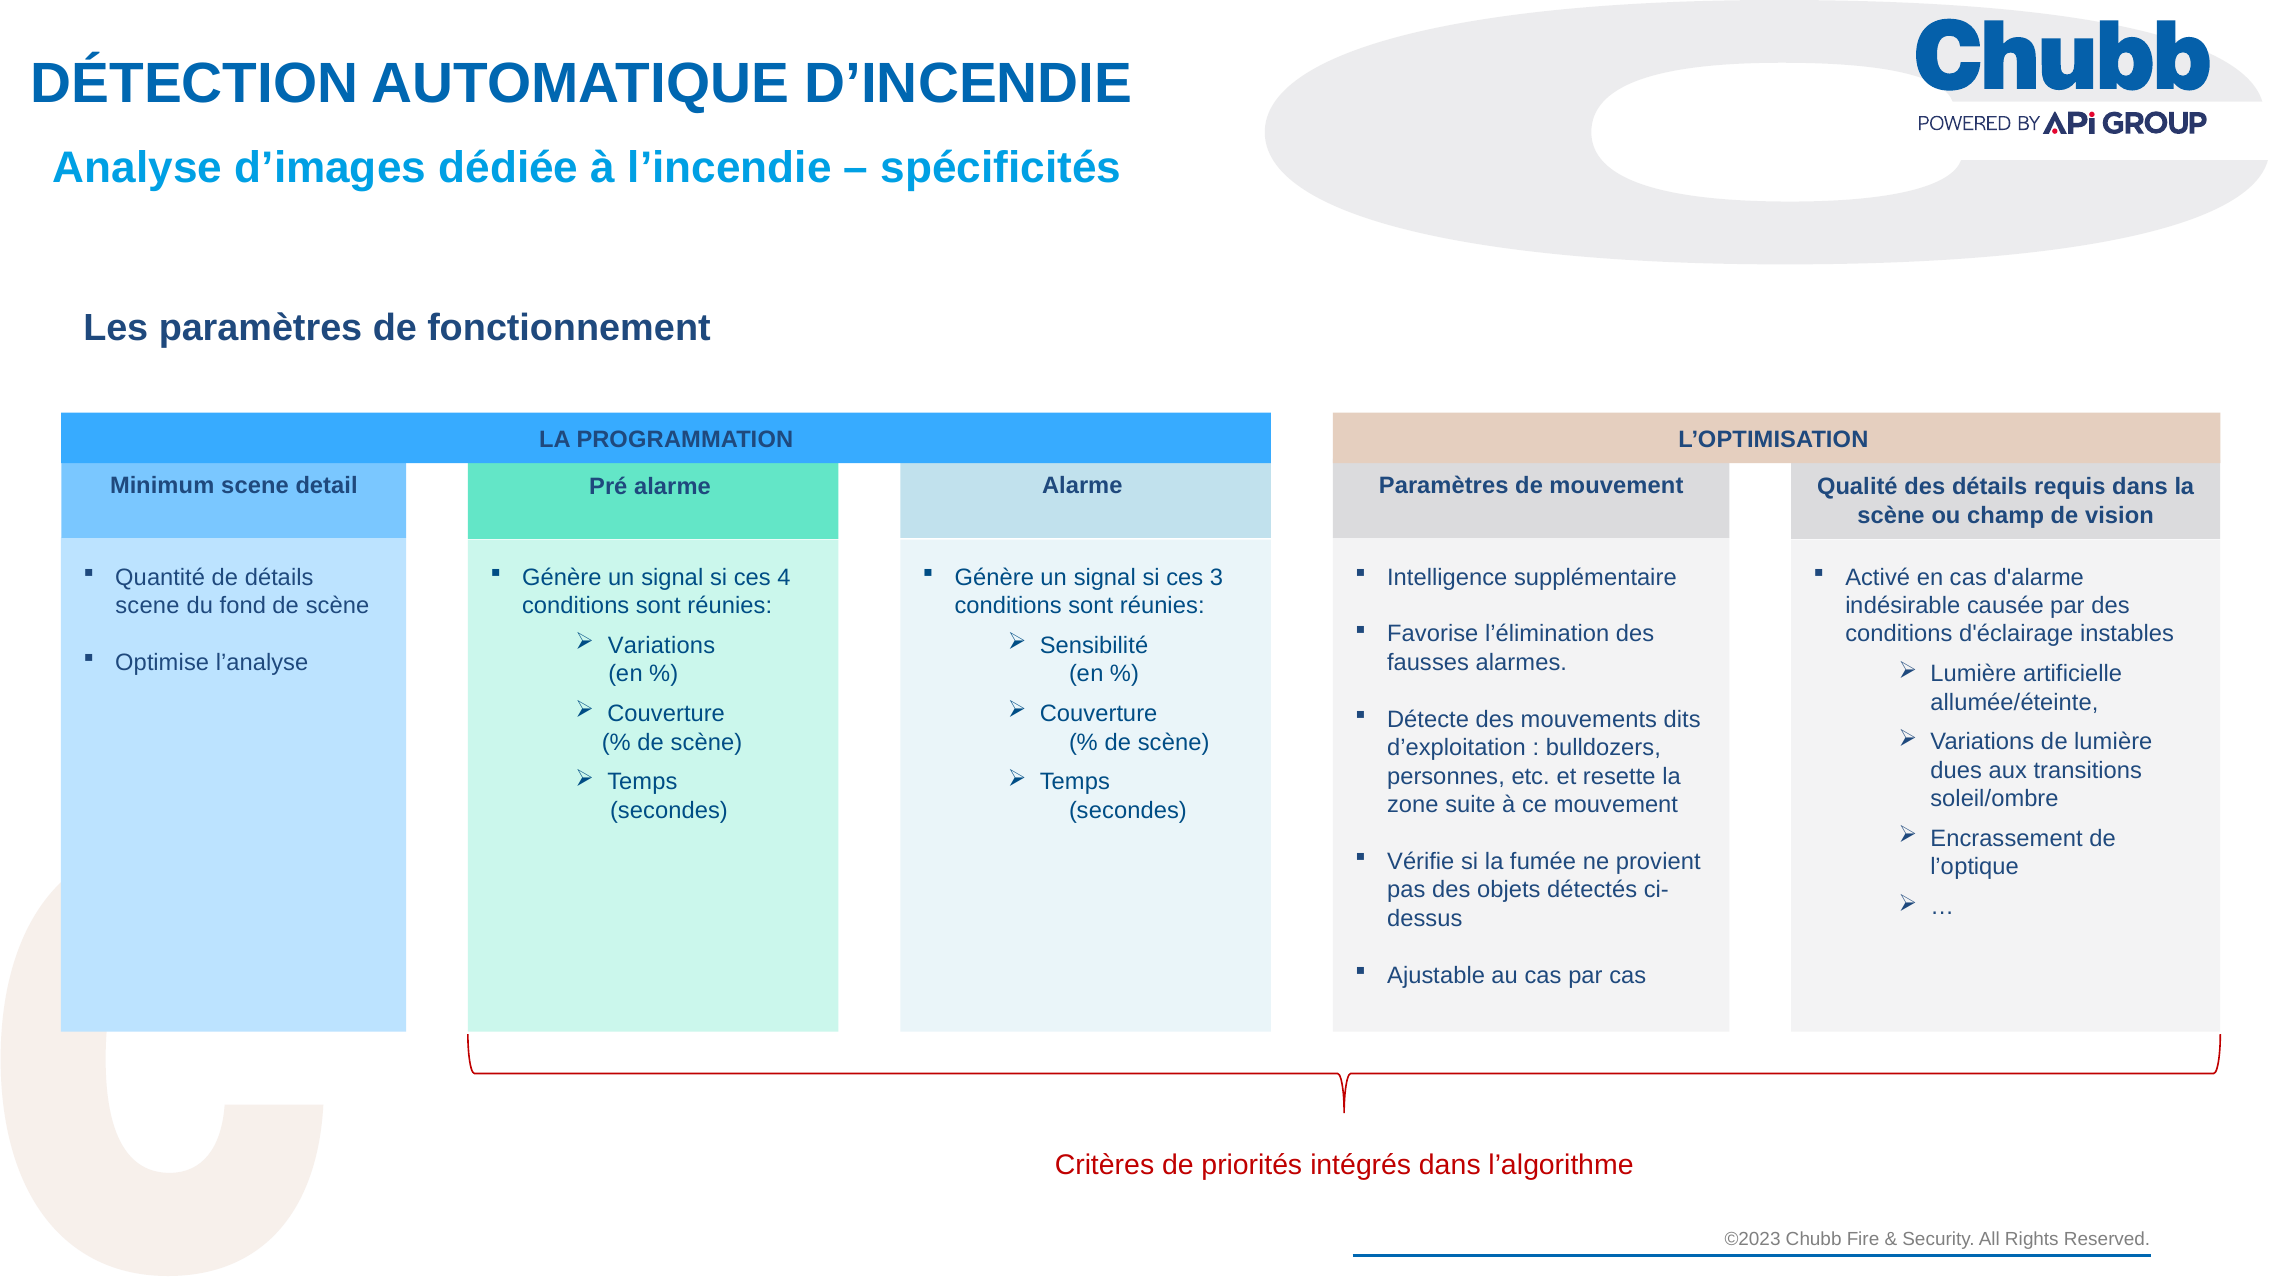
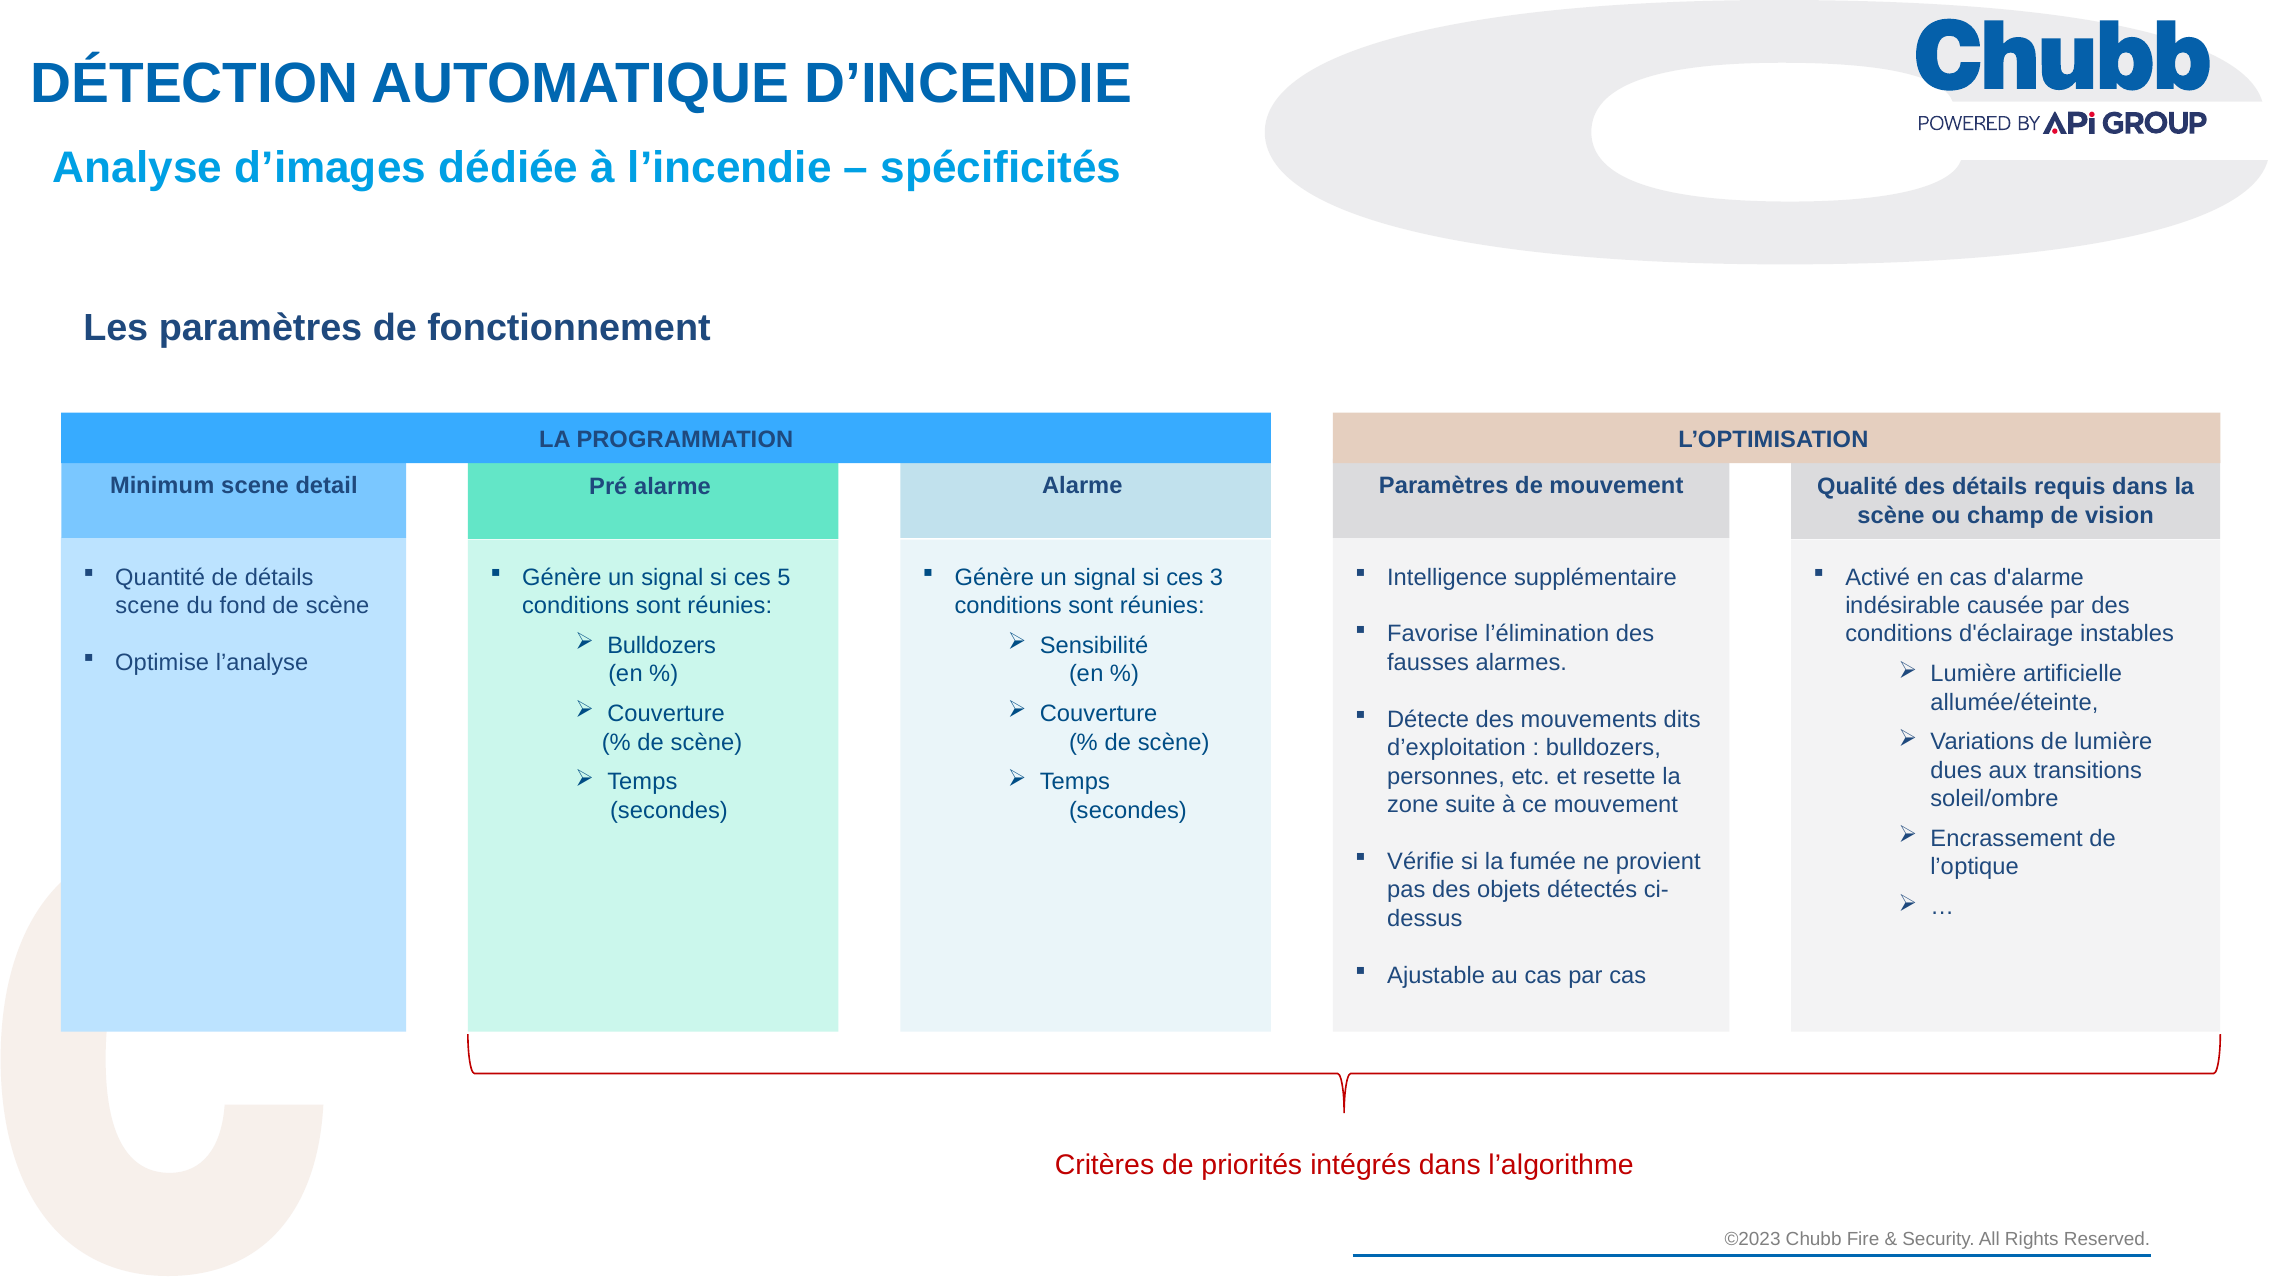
4: 4 -> 5
Variations at (661, 646): Variations -> Bulldozers
